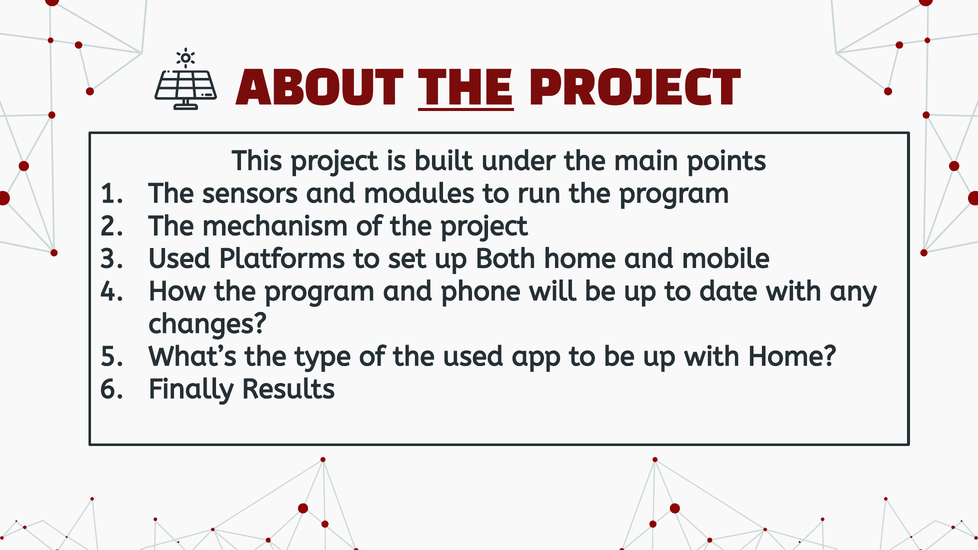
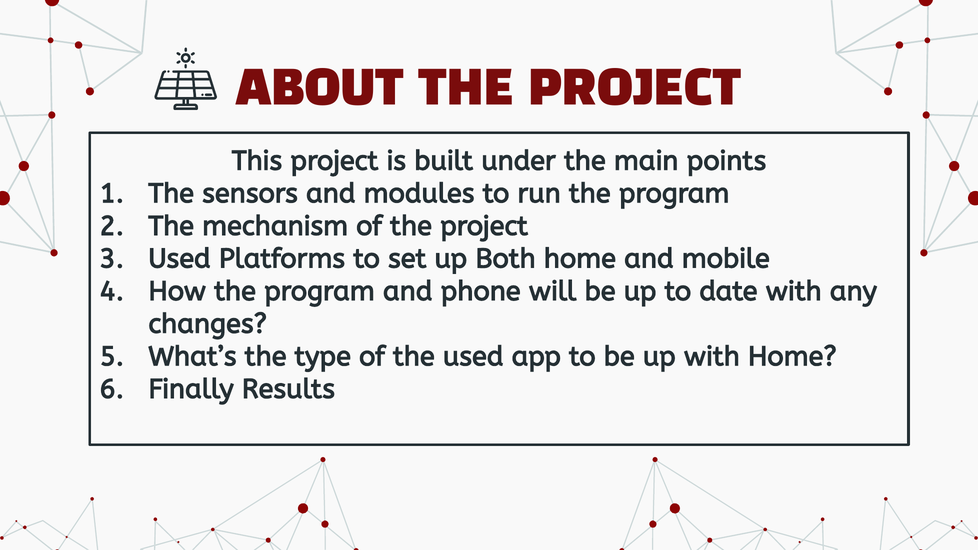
THE at (466, 89) underline: present -> none
